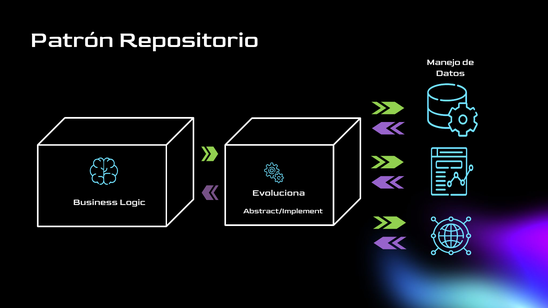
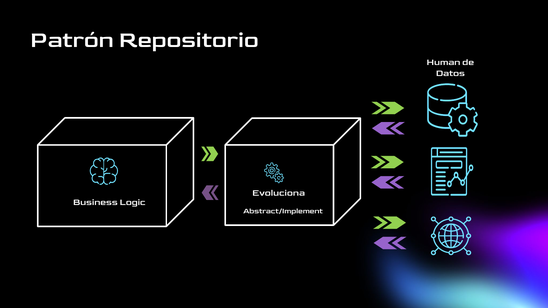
Manejo: Manejo -> Human
